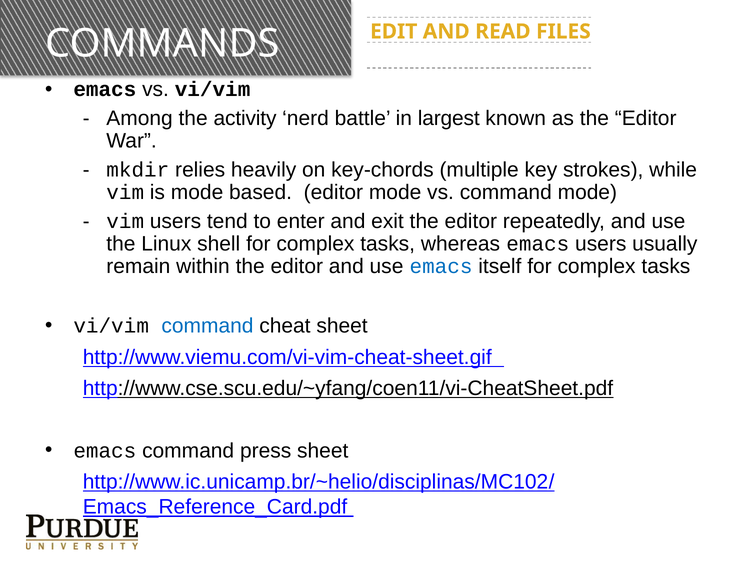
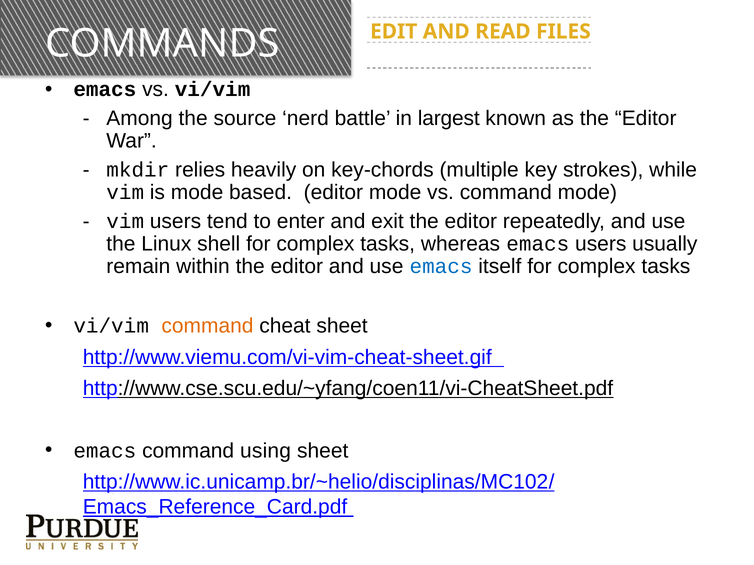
activity: activity -> source
command at (207, 326) colour: blue -> orange
press: press -> using
